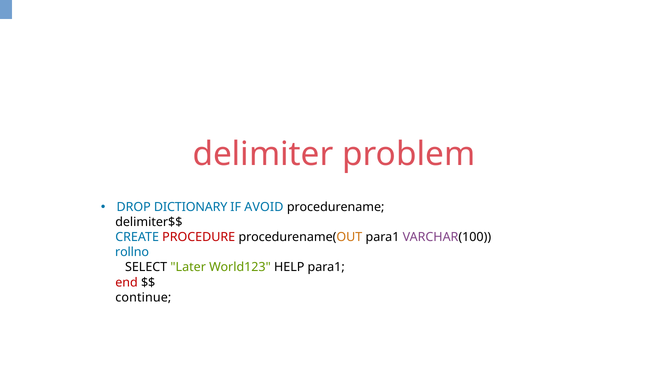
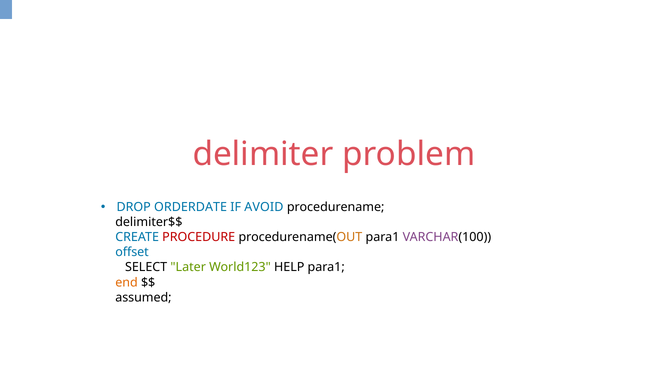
DICTIONARY: DICTIONARY -> ORDERDATE
rollno: rollno -> offset
end colour: red -> orange
continue: continue -> assumed
